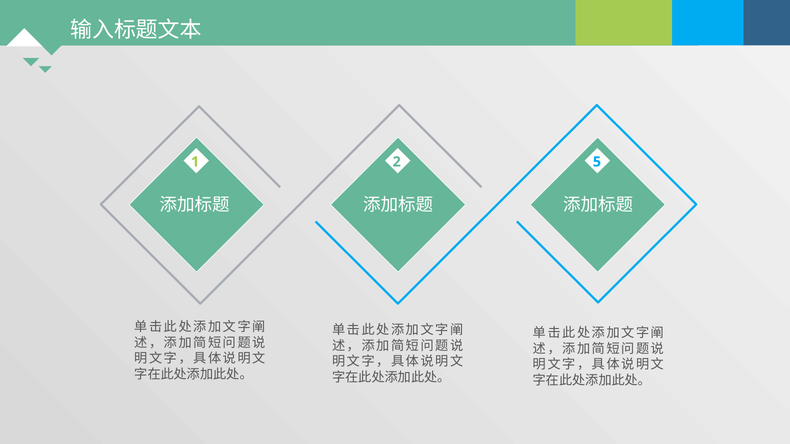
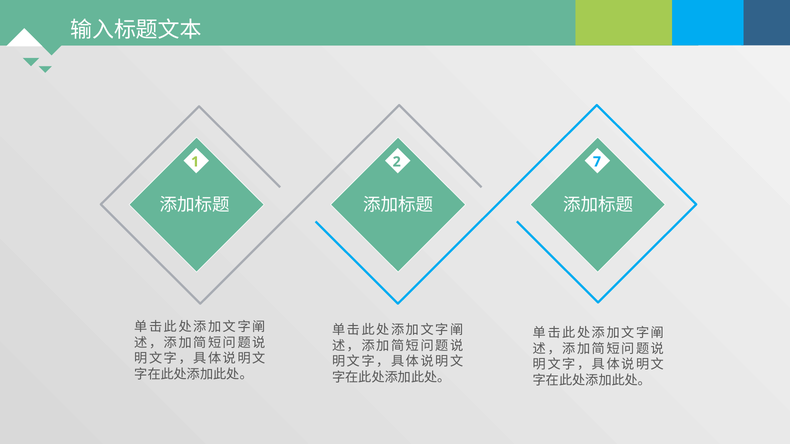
5: 5 -> 7
